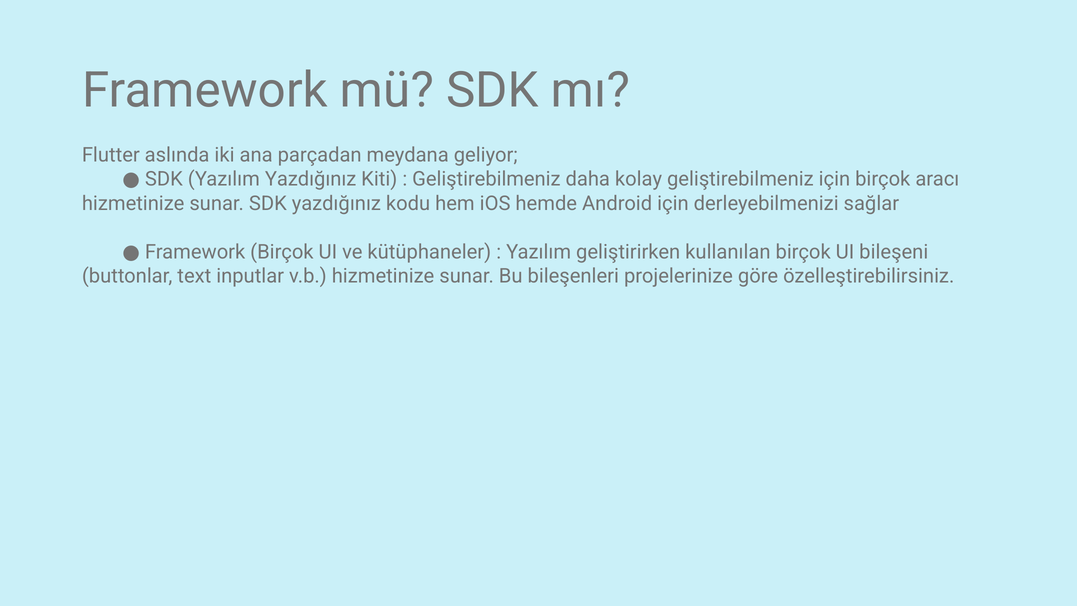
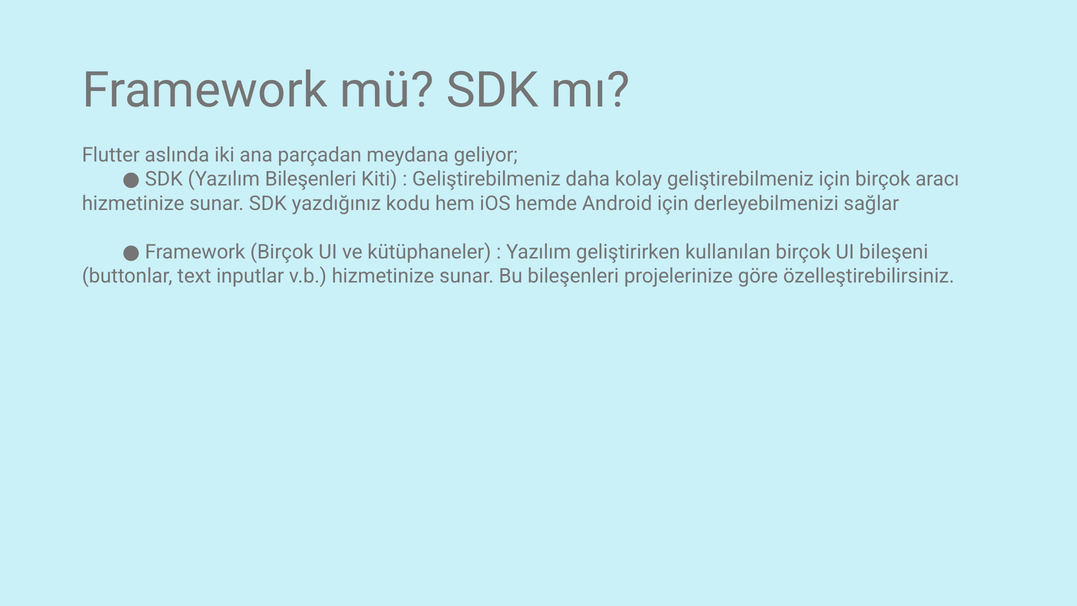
Yazılım Yazdığınız: Yazdığınız -> Bileşenleri
